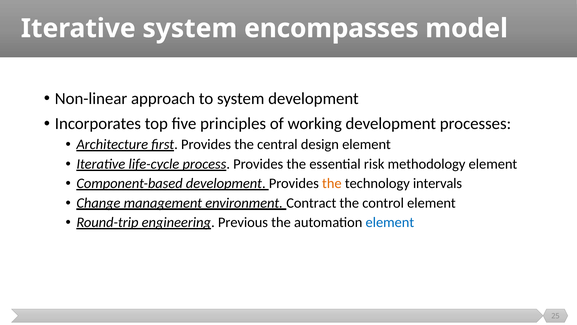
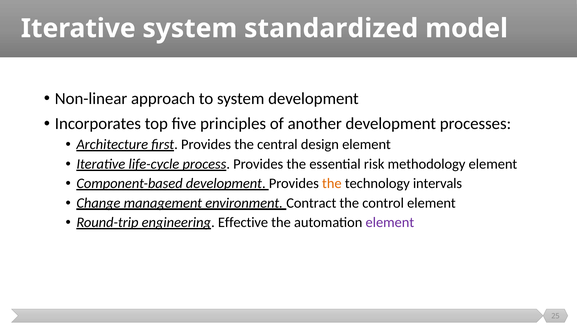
encompasses: encompasses -> standardized
working: working -> another
Previous: Previous -> Effective
element at (390, 222) colour: blue -> purple
